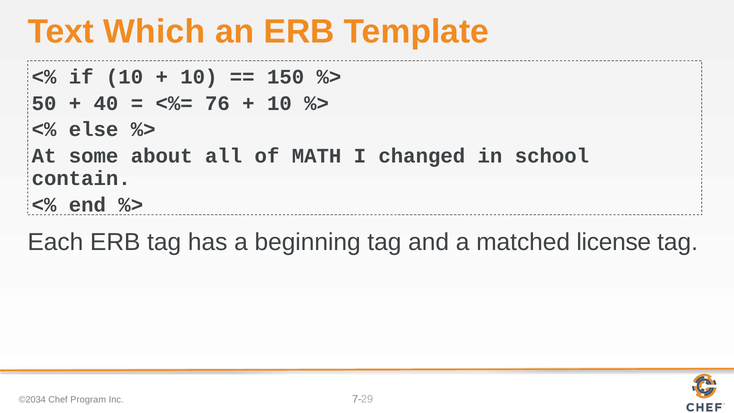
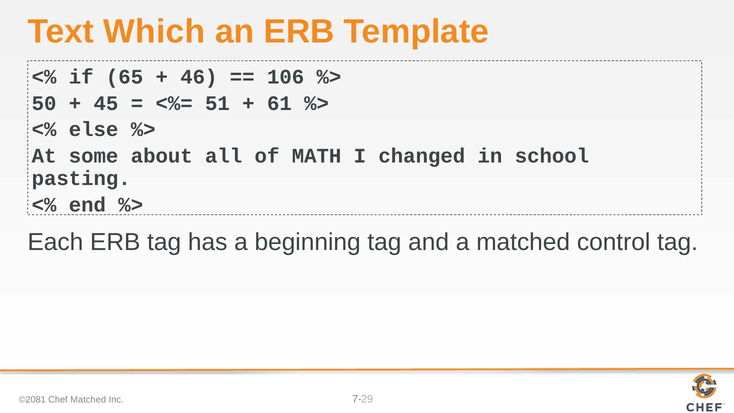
if 10: 10 -> 65
10 at (199, 77): 10 -> 46
150: 150 -> 106
40: 40 -> 45
76: 76 -> 51
10 at (279, 103): 10 -> 61
contain: contain -> pasting
license: license -> control
©2034: ©2034 -> ©2081
Chef Program: Program -> Matched
